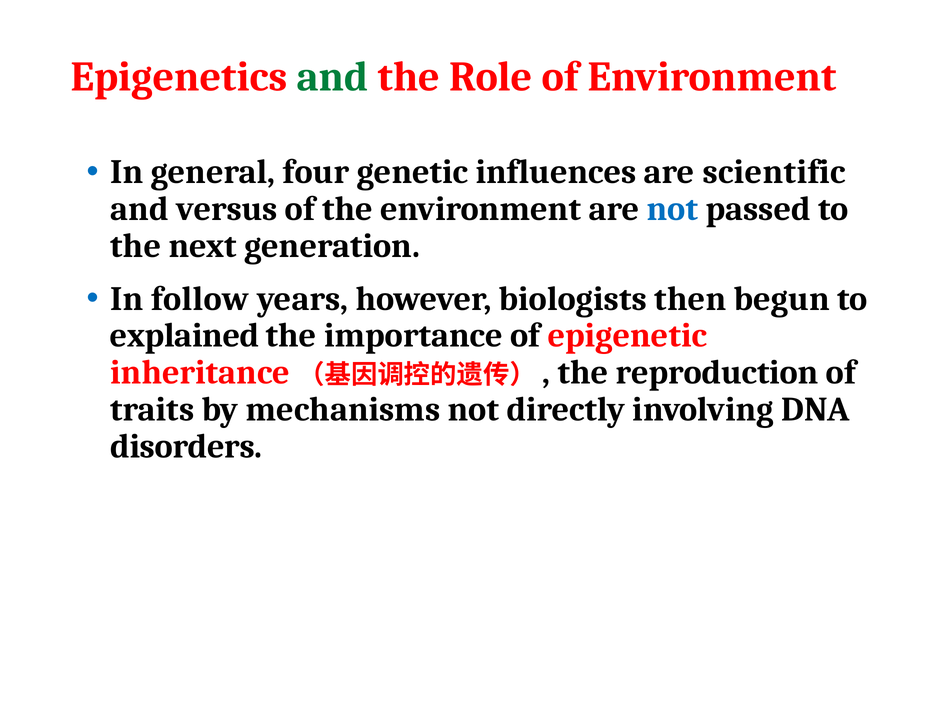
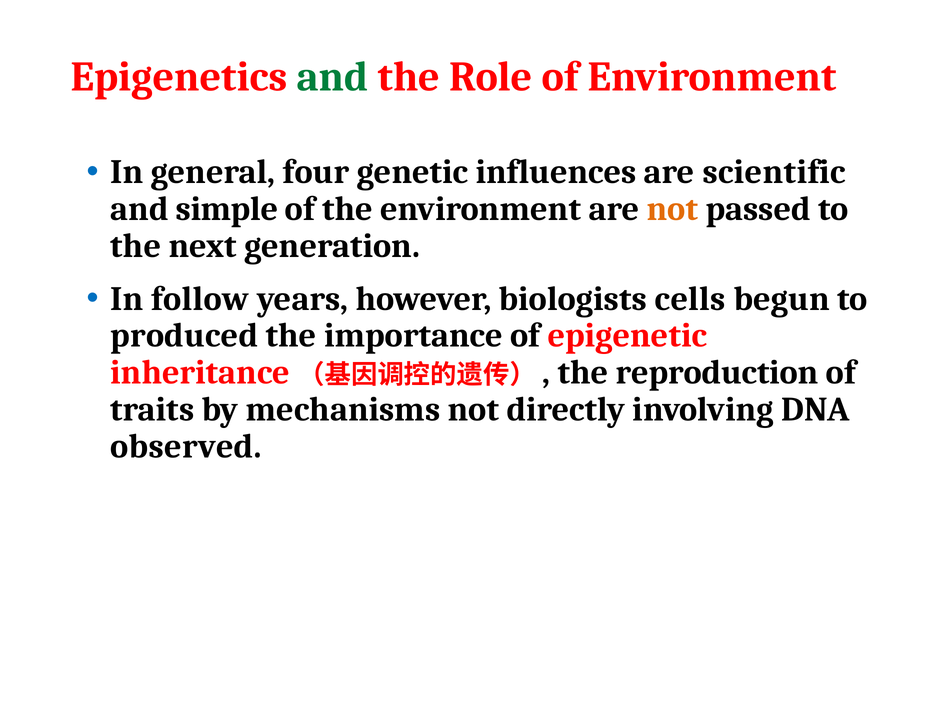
versus: versus -> simple
not at (672, 209) colour: blue -> orange
then: then -> cells
explained: explained -> produced
disorders: disorders -> observed
